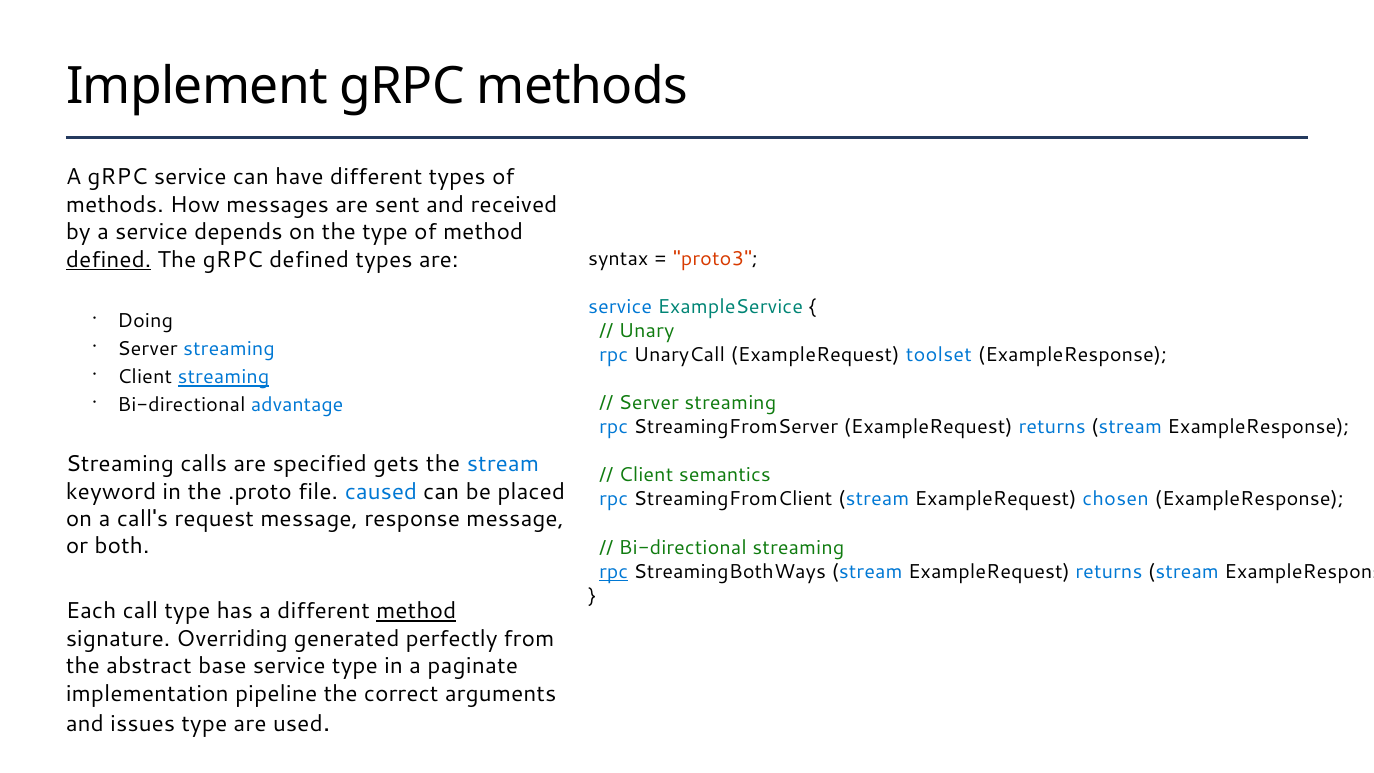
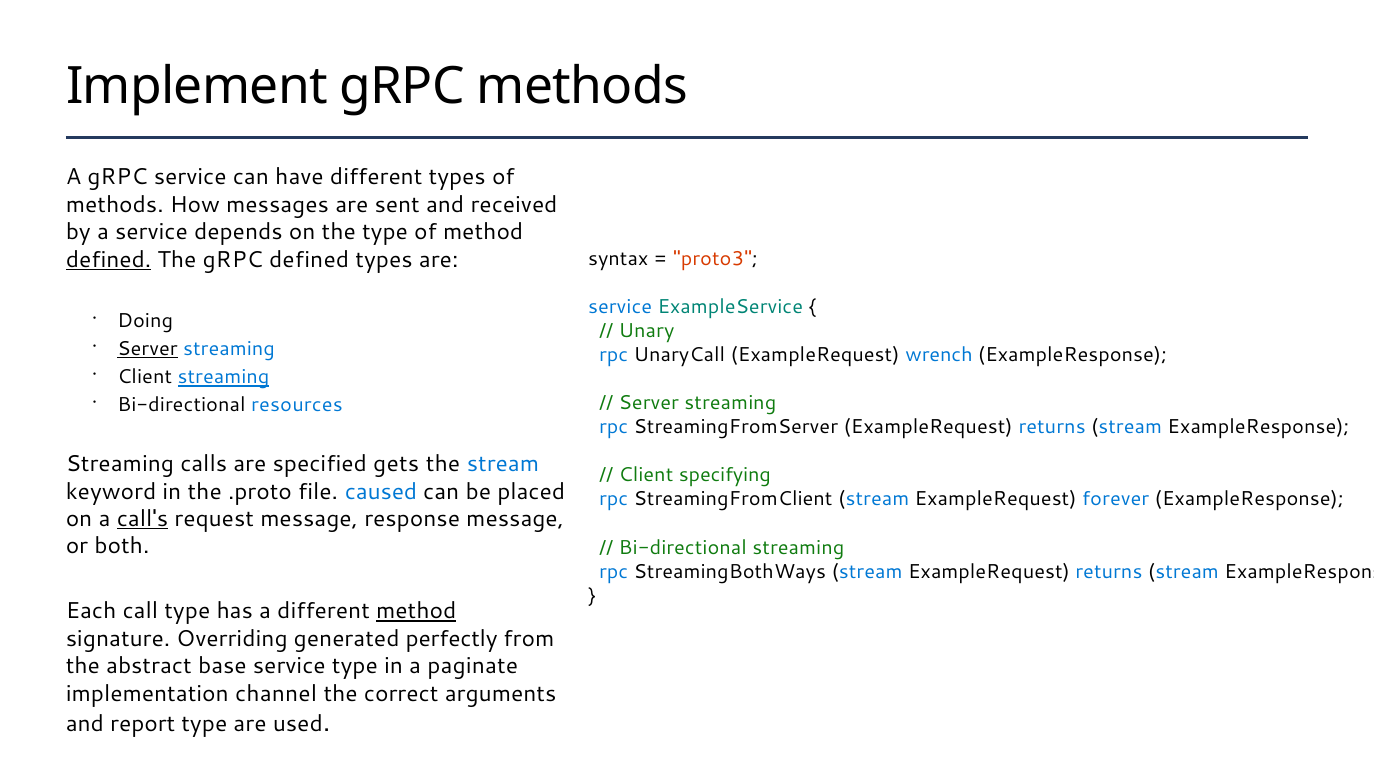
Server at (148, 349) underline: none -> present
toolset: toolset -> wrench
advantage: advantage -> resources
semantics: semantics -> specifying
chosen: chosen -> forever
call's underline: none -> present
rpc at (614, 571) underline: present -> none
pipeline: pipeline -> channel
issues: issues -> report
